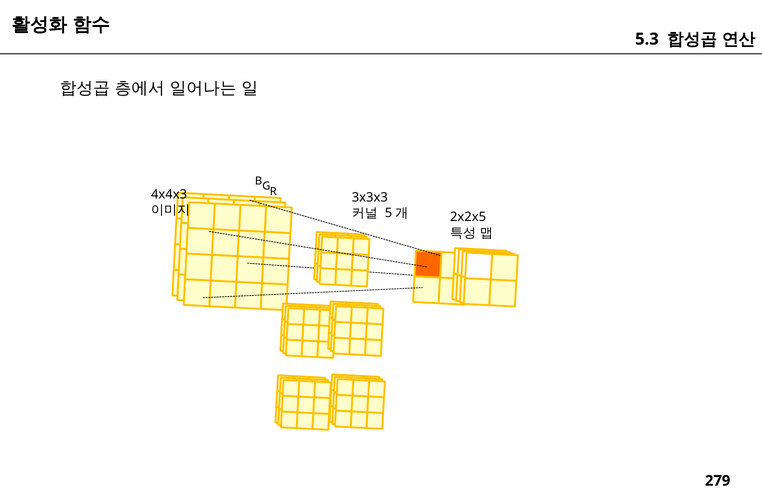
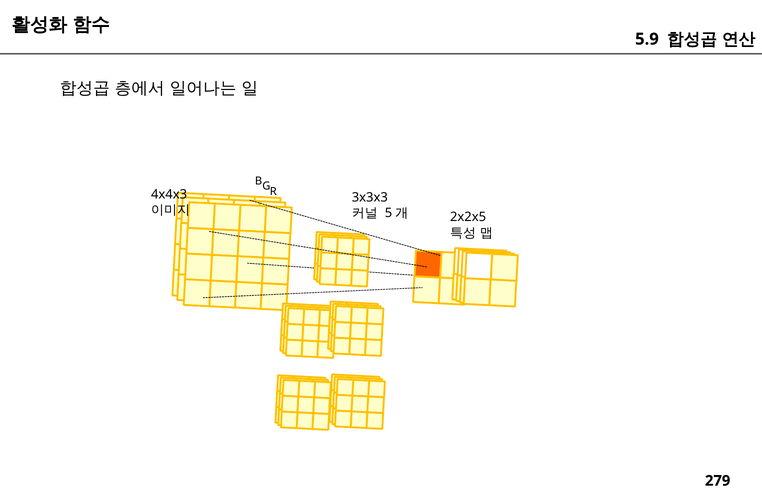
5.3: 5.3 -> 5.9
